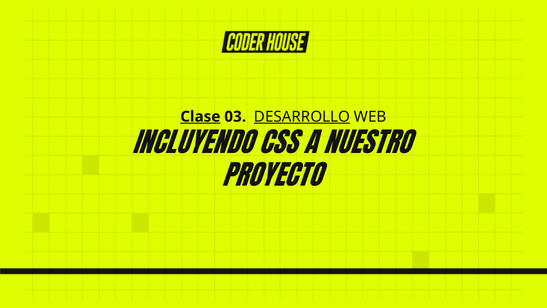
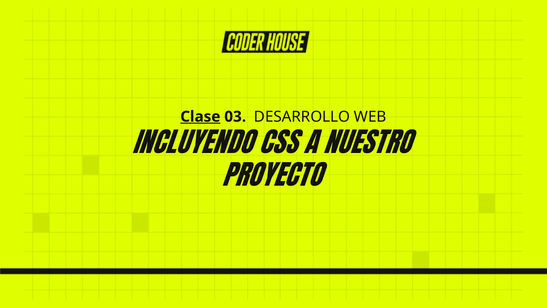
DESARROLLO underline: present -> none
